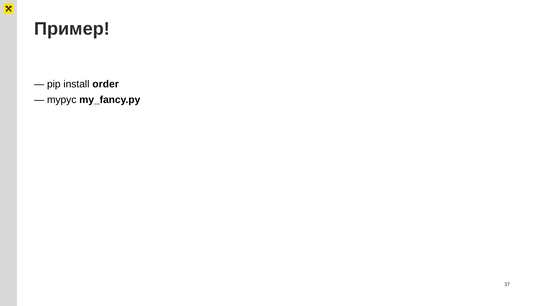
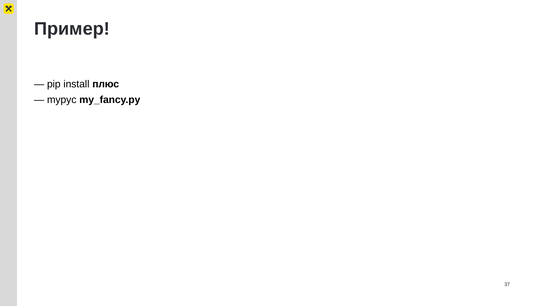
order: order -> плюс
